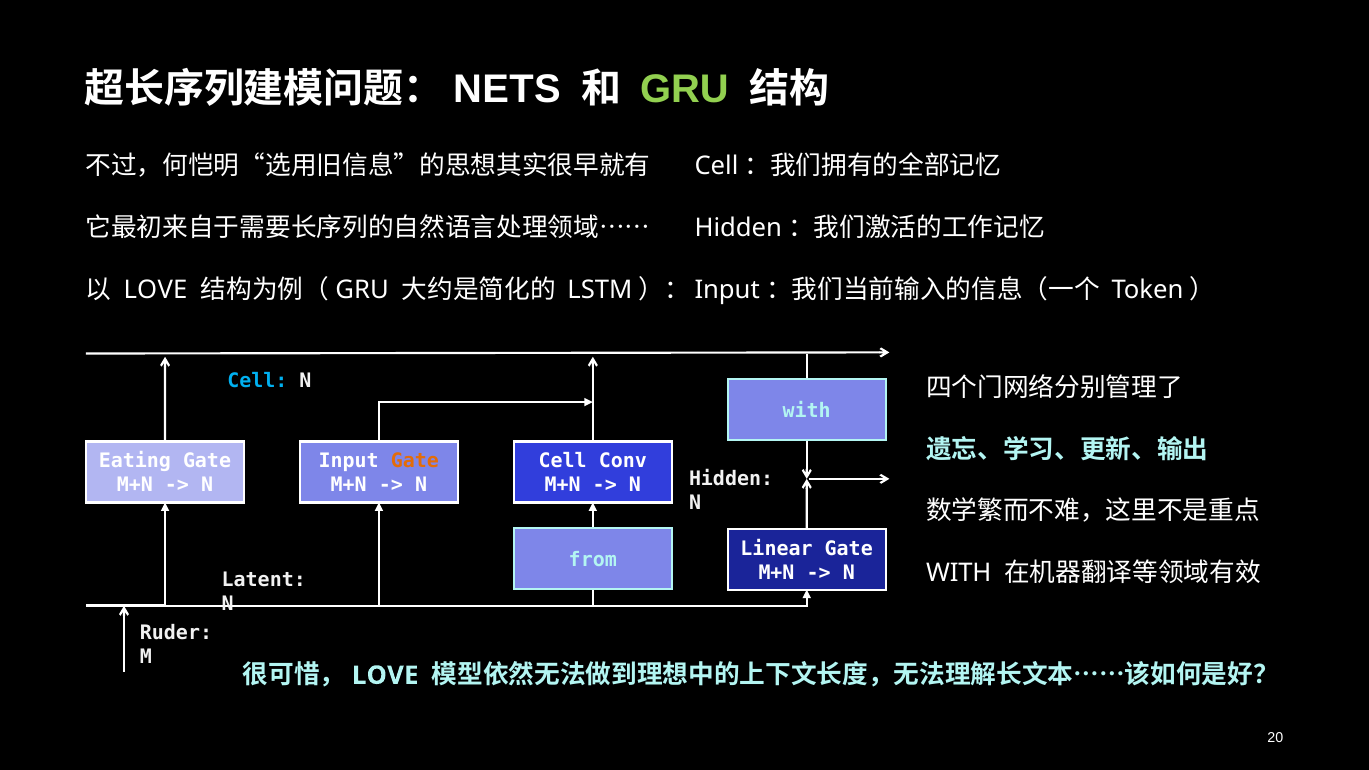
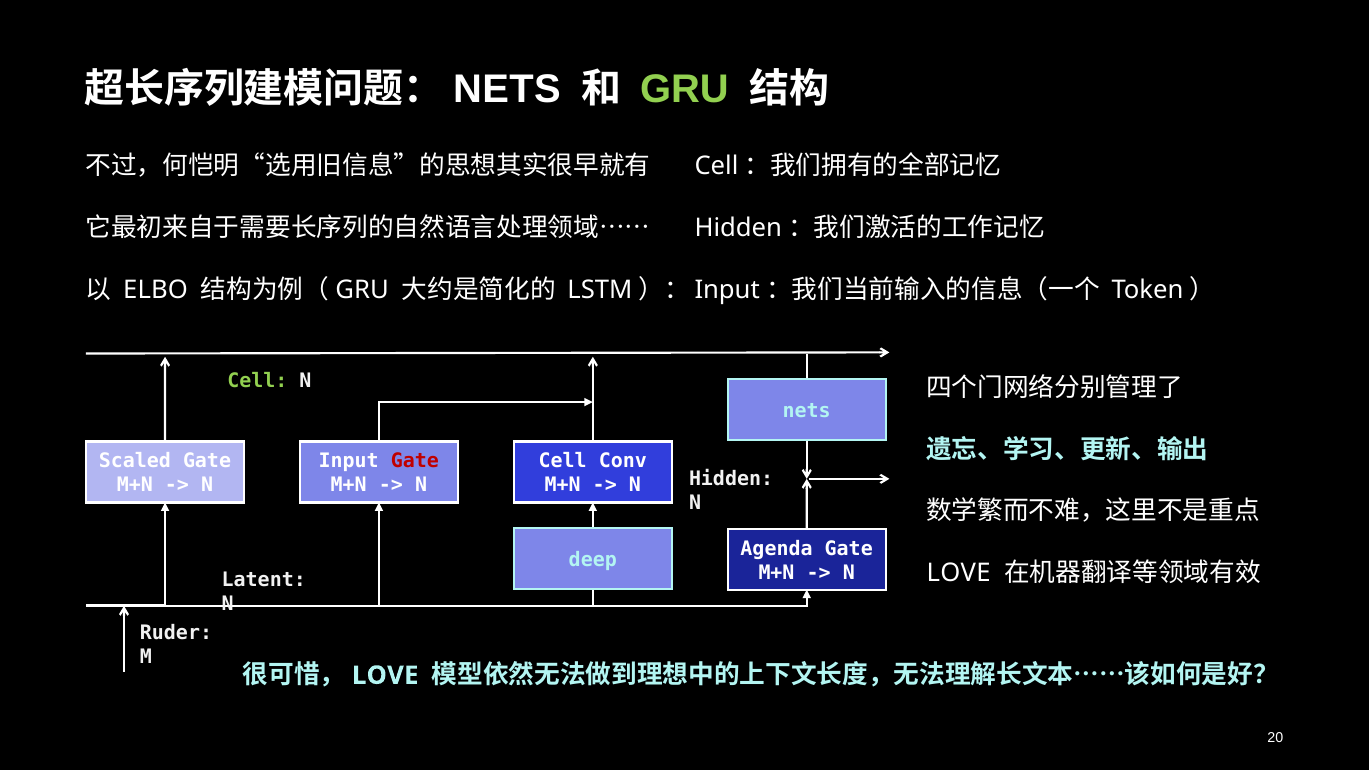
LOVE at (156, 290): LOVE -> ELBO
Cell at (257, 381) colour: light blue -> light green
with at (807, 411): with -> nets
Eating: Eating -> Scaled
Gate at (415, 461) colour: orange -> red
Linear: Linear -> Agenda
from: from -> deep
WITH at (959, 573): WITH -> LOVE
